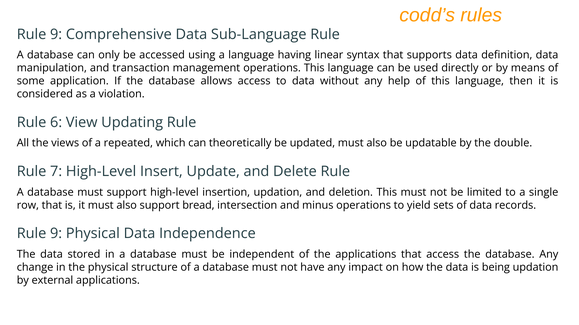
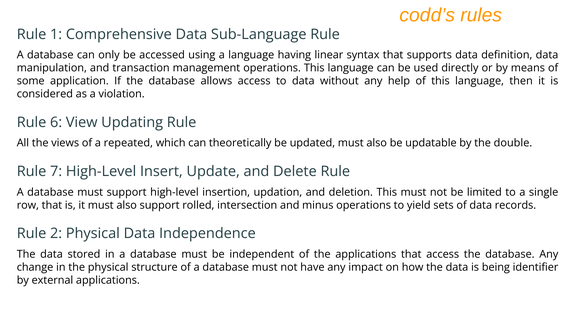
9 at (56, 34): 9 -> 1
bread: bread -> rolled
9 at (56, 234): 9 -> 2
being updation: updation -> identifier
